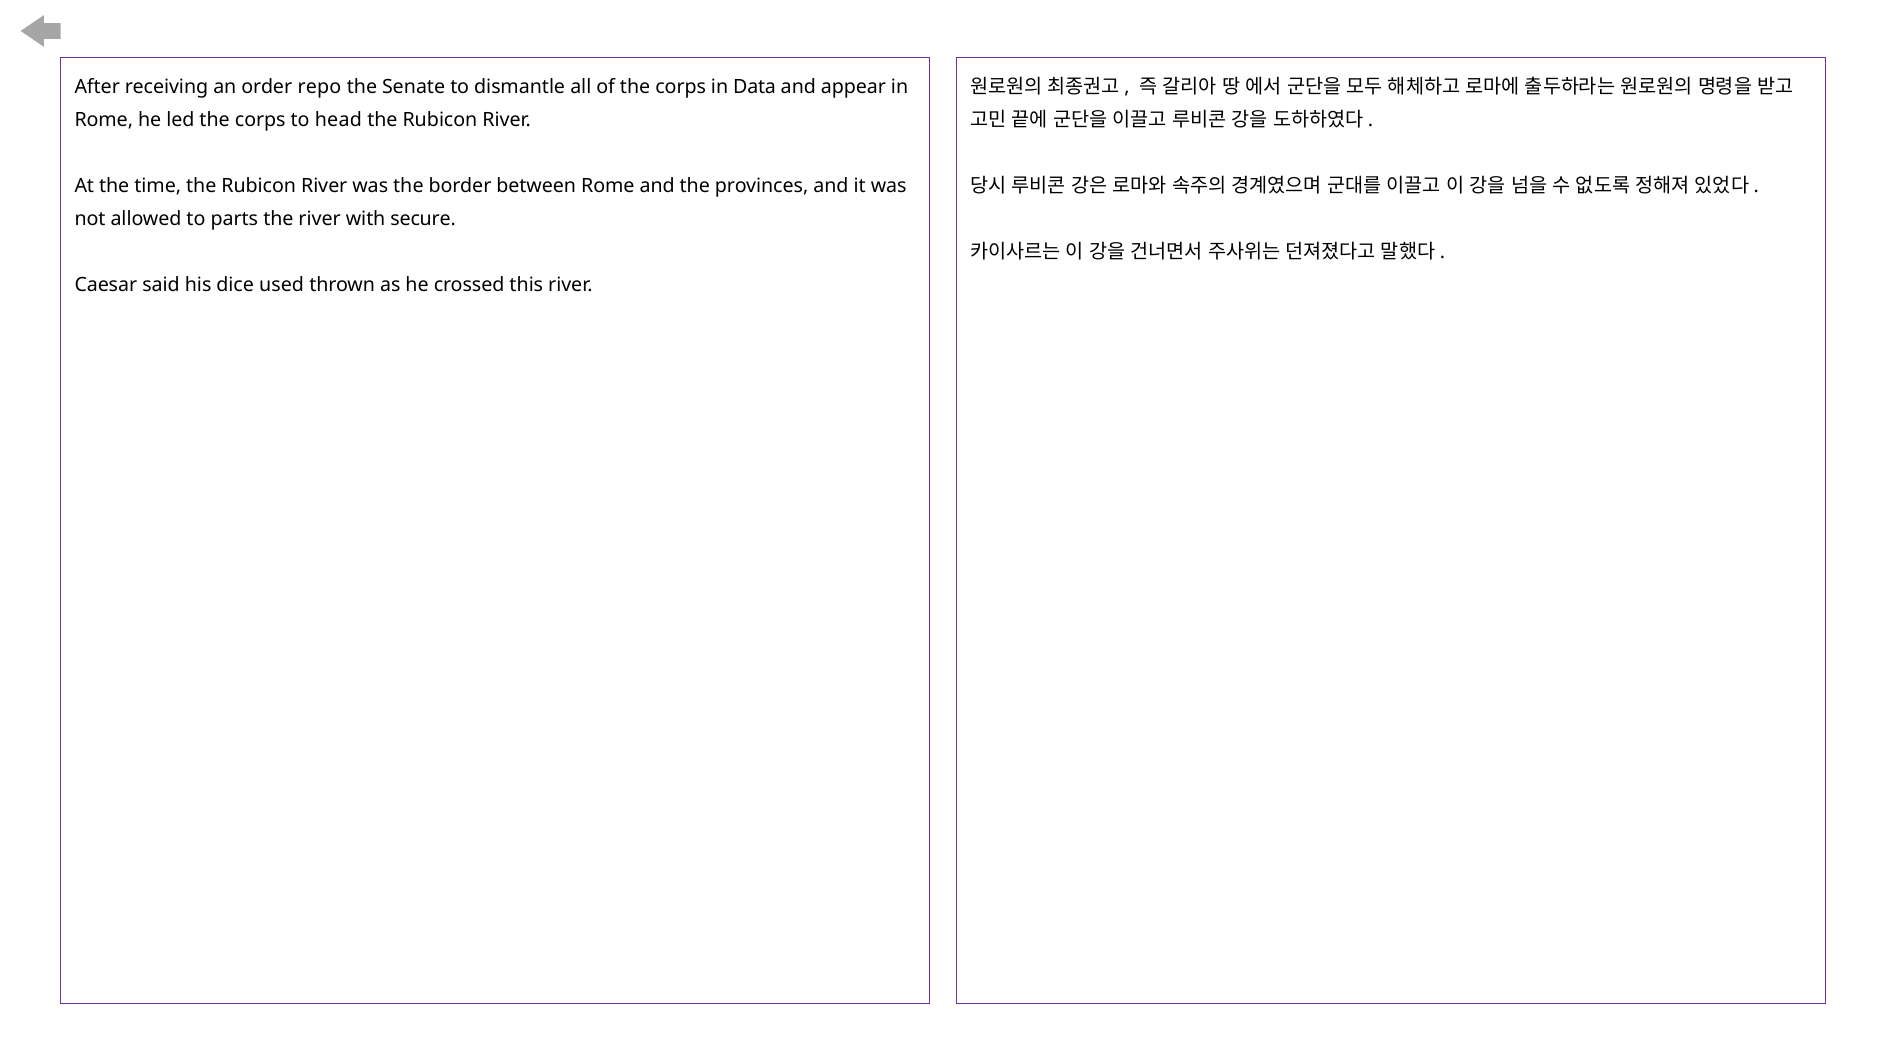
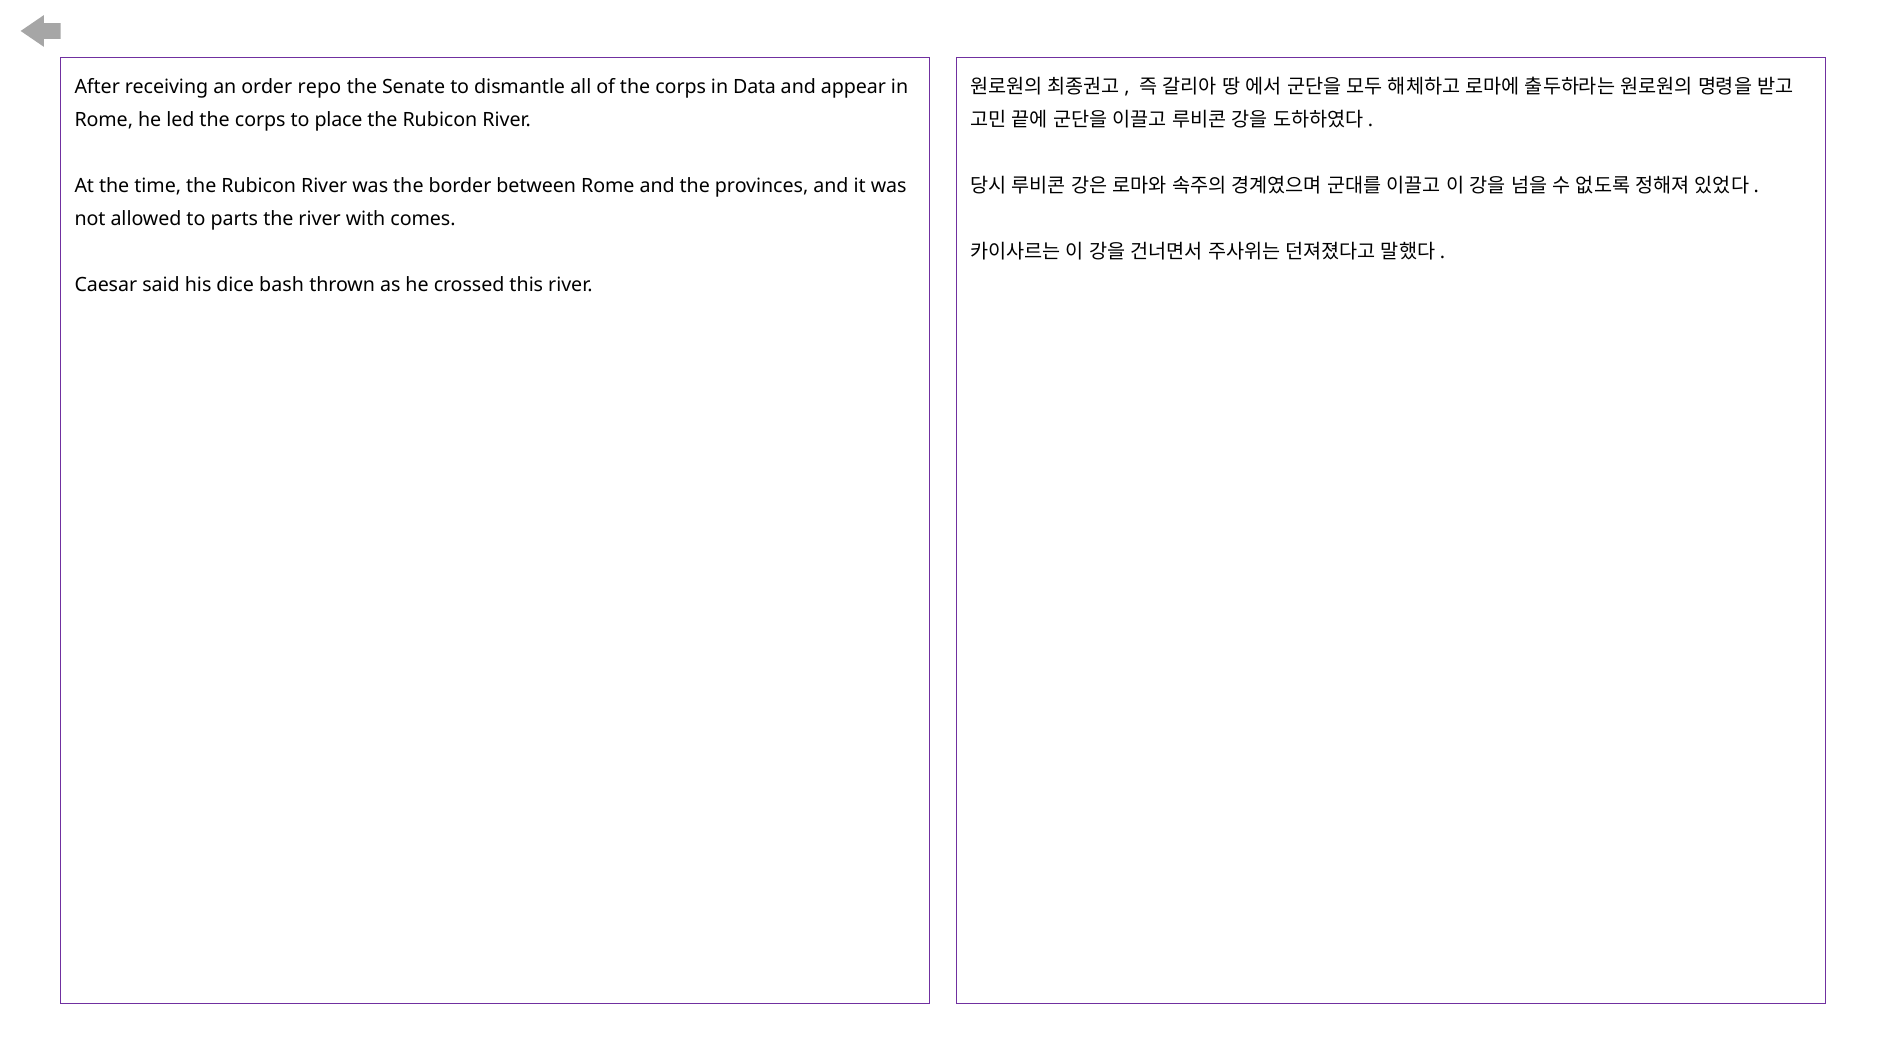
head: head -> place
secure: secure -> comes
used: used -> bash
